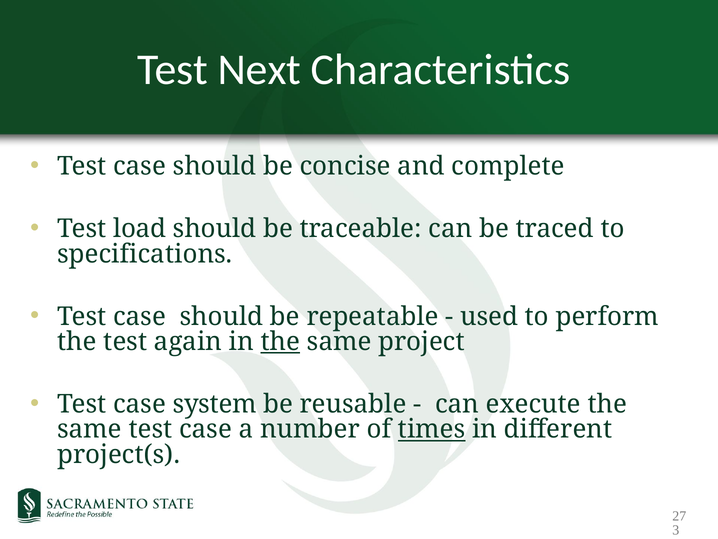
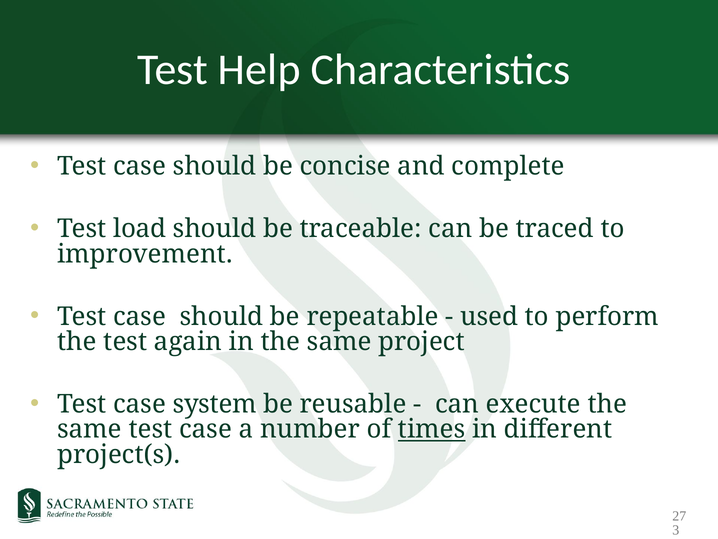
Next: Next -> Help
specifications: specifications -> improvement
the at (280, 341) underline: present -> none
